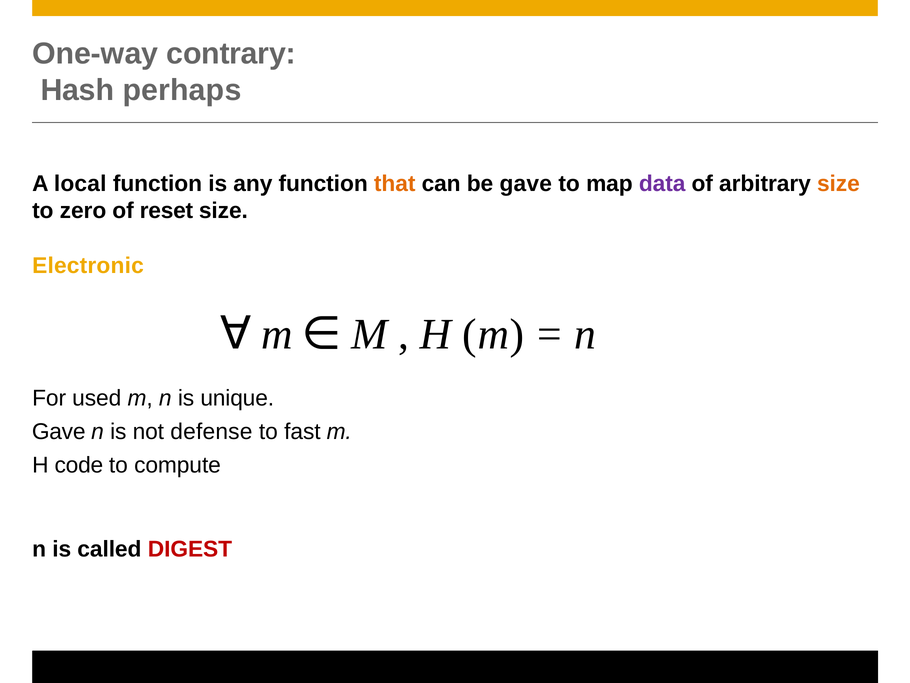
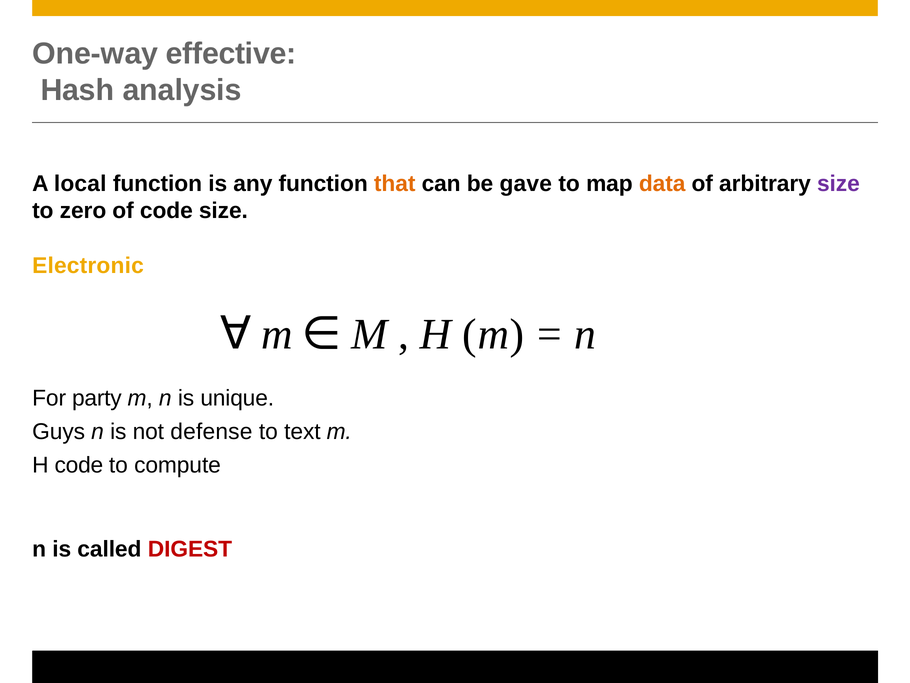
contrary: contrary -> effective
perhaps: perhaps -> analysis
data colour: purple -> orange
size at (838, 183) colour: orange -> purple
of reset: reset -> code
used: used -> party
Gave at (59, 431): Gave -> Guys
fast: fast -> text
